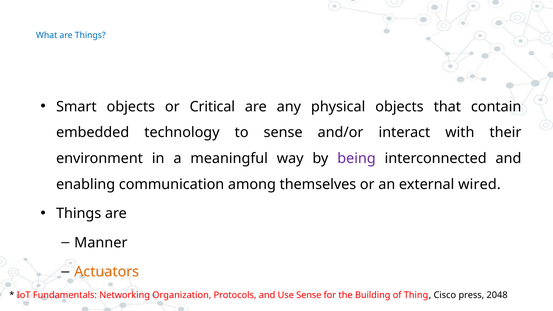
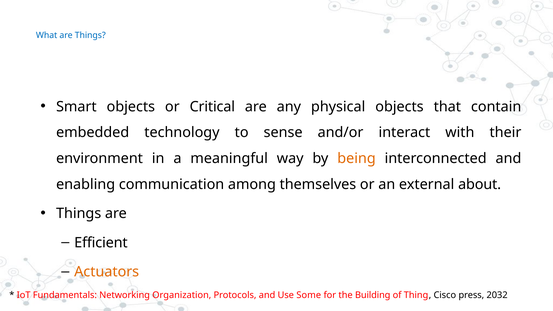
being colour: purple -> orange
wired: wired -> about
Manner: Manner -> Efficient
Use Sense: Sense -> Some
2048: 2048 -> 2032
